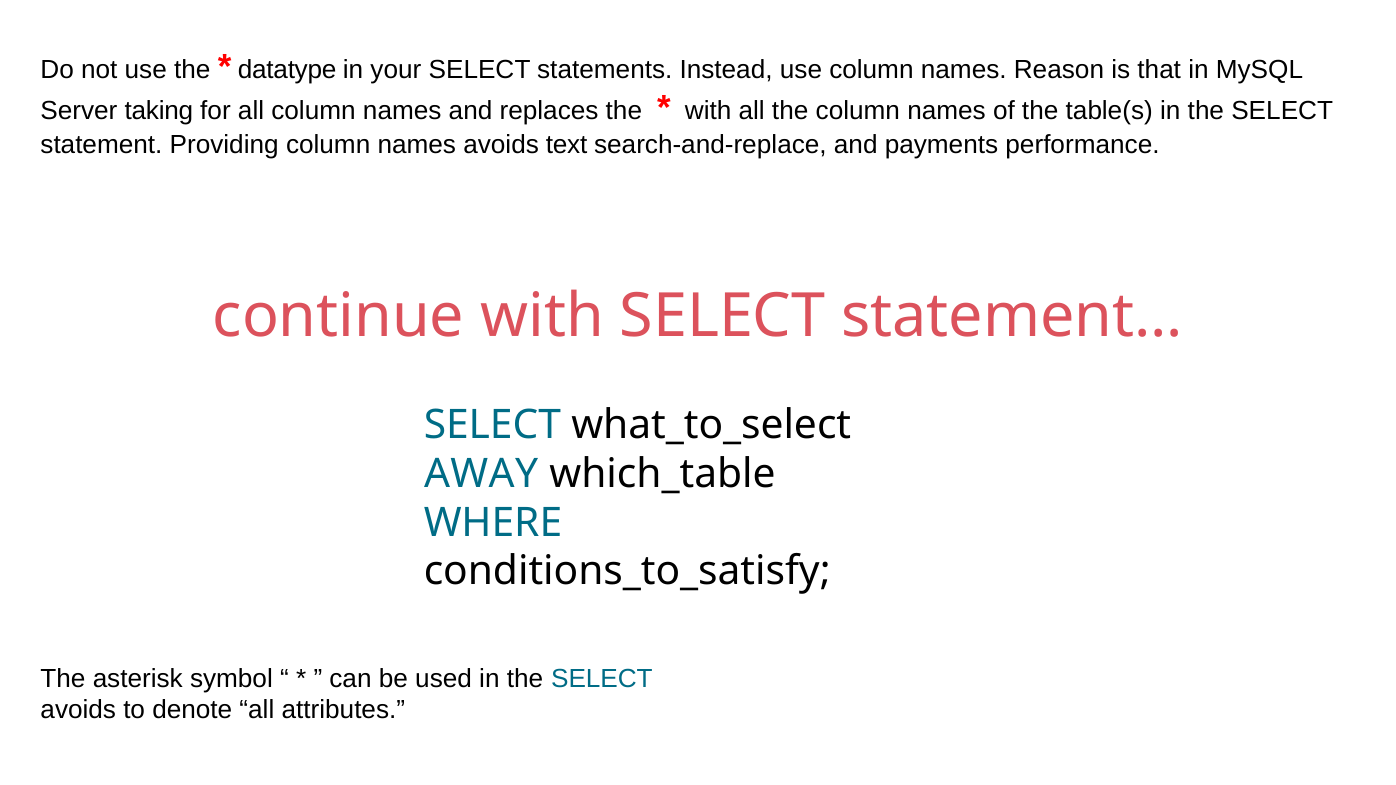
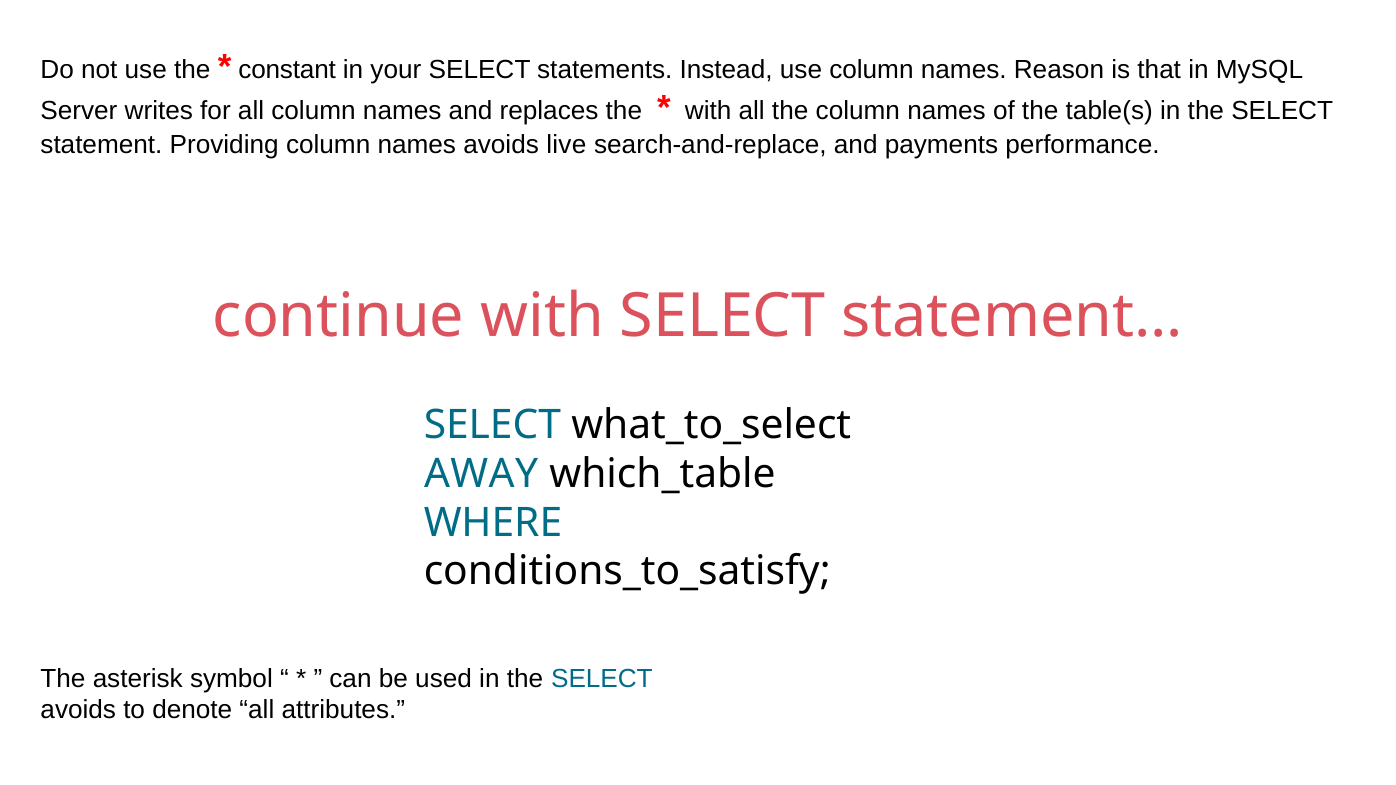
datatype: datatype -> constant
taking: taking -> writes
text: text -> live
